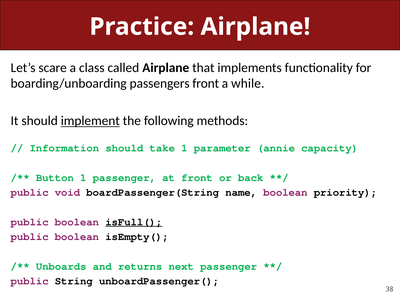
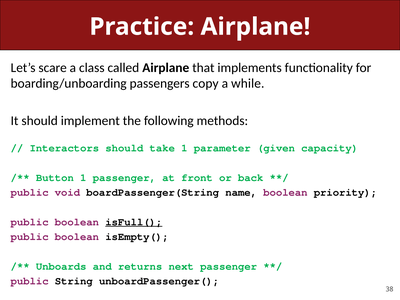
passengers front: front -> copy
implement underline: present -> none
Information: Information -> Interactors
annie: annie -> given
